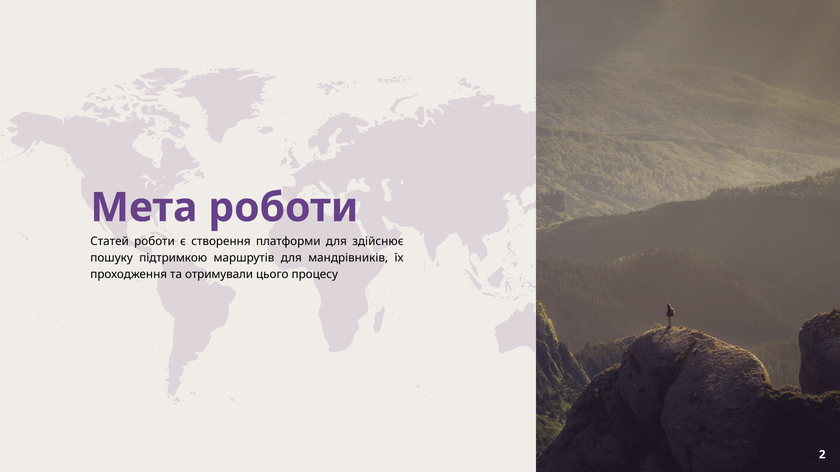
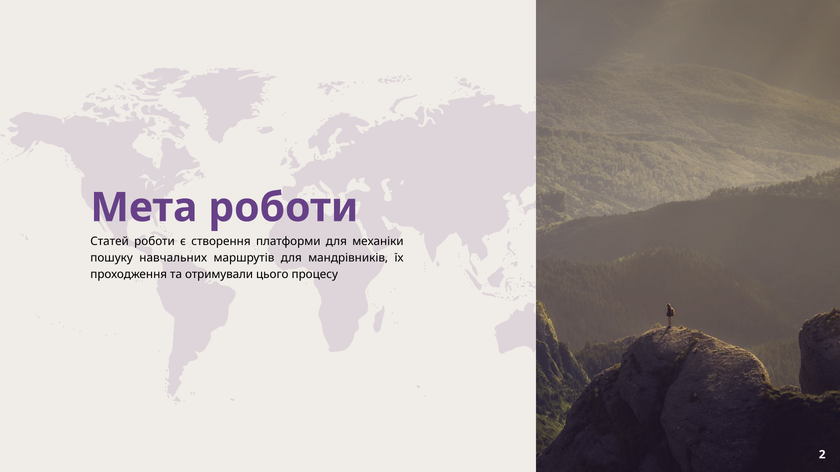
здійснює: здійснює -> механіки
підтримкою: підтримкою -> навчальних
